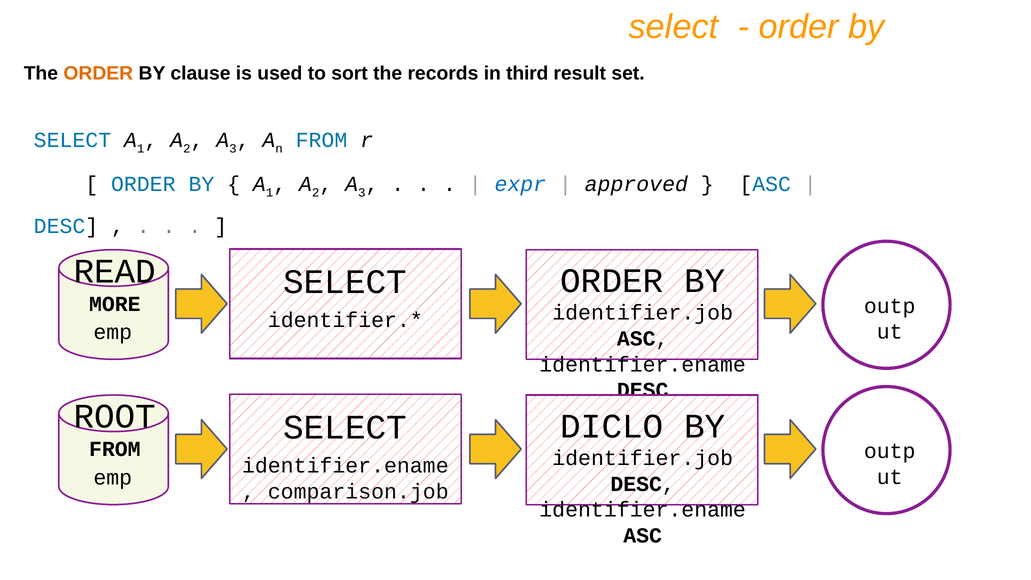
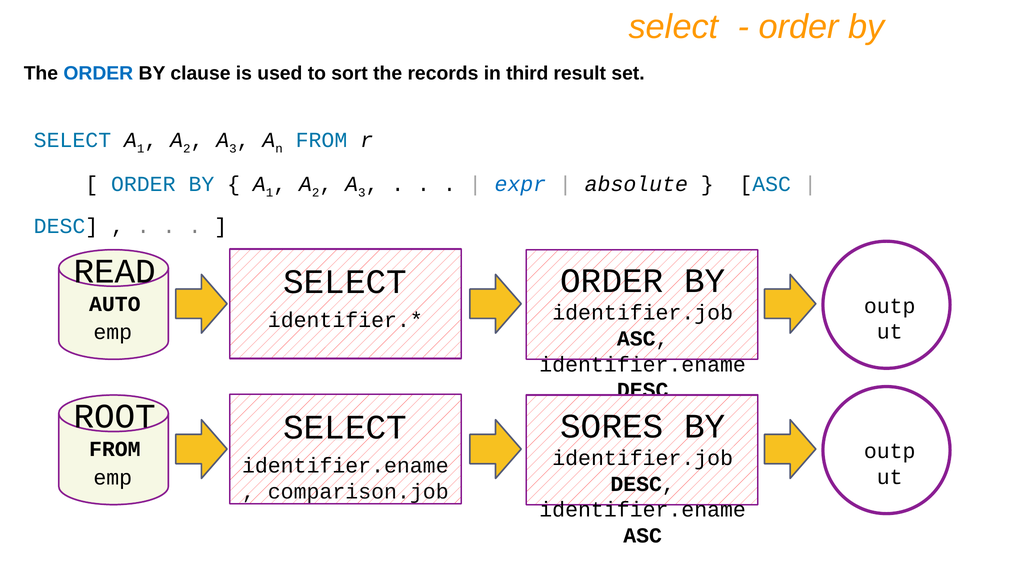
ORDER at (98, 74) colour: orange -> blue
approved: approved -> absolute
MORE: MORE -> AUTO
DICLO: DICLO -> SORES
